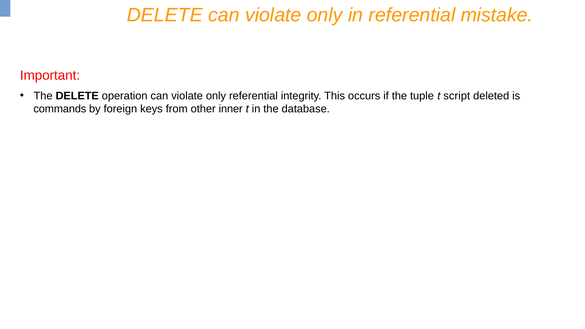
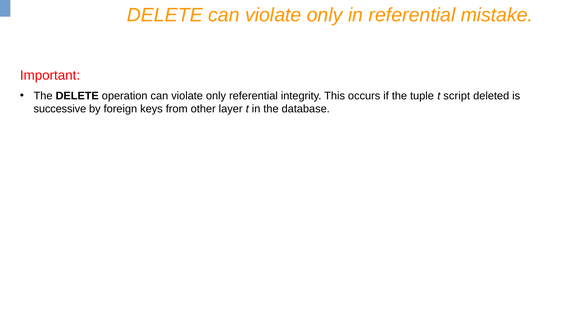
commands: commands -> successive
inner: inner -> layer
